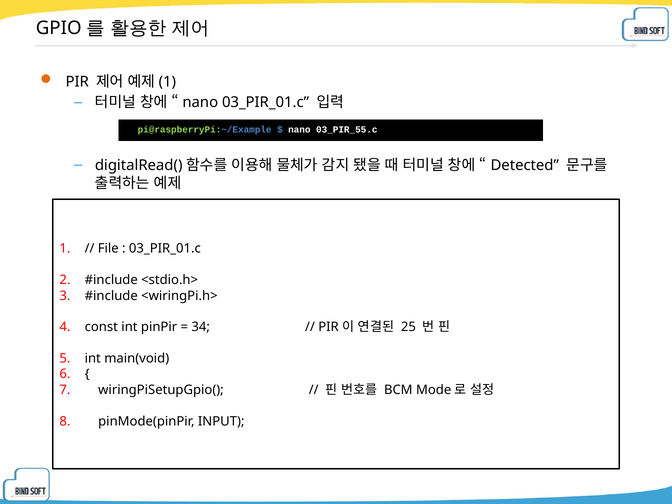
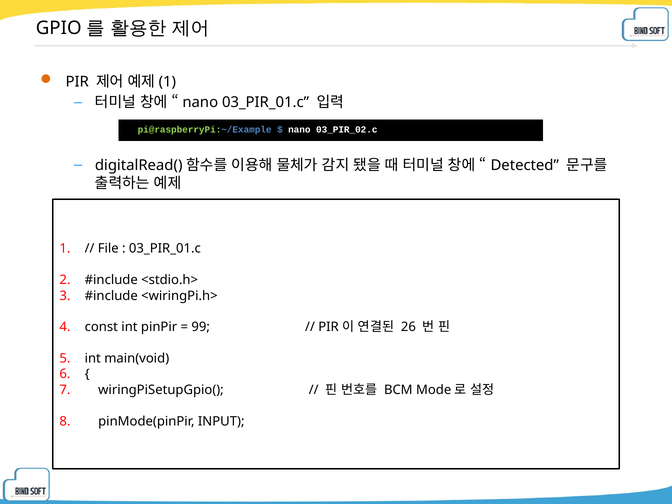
03_PIR_55.c: 03_PIR_55.c -> 03_PIR_02.c
34: 34 -> 99
25: 25 -> 26
